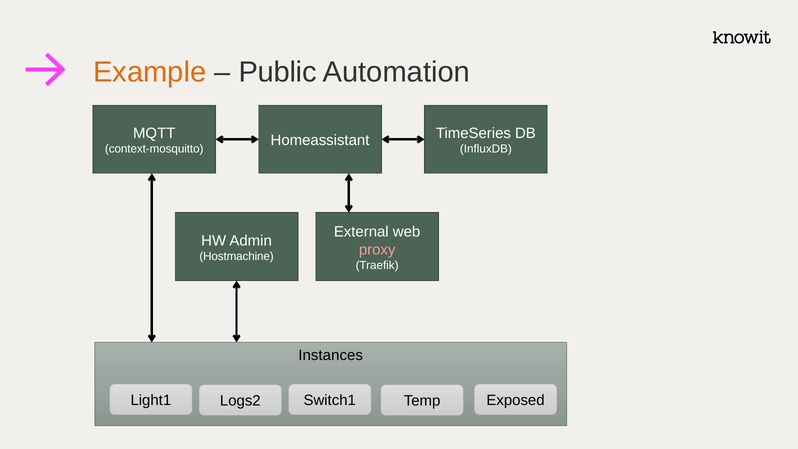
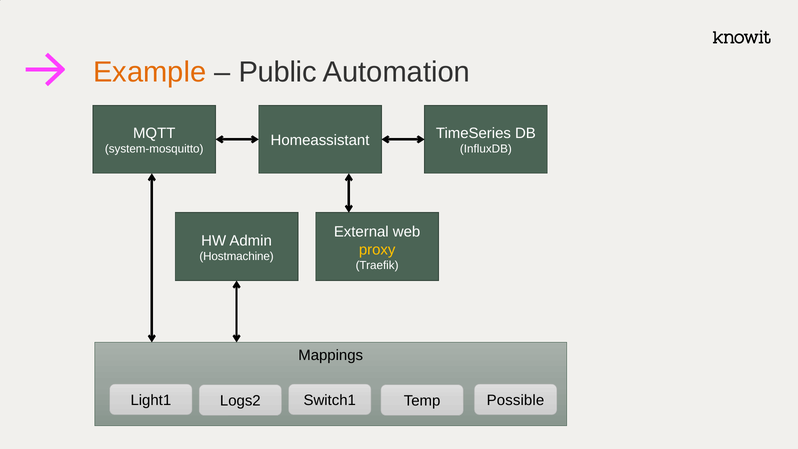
context-mosquitto: context-mosquitto -> system-mosquitto
proxy colour: pink -> yellow
Instances: Instances -> Mappings
Exposed: Exposed -> Possible
